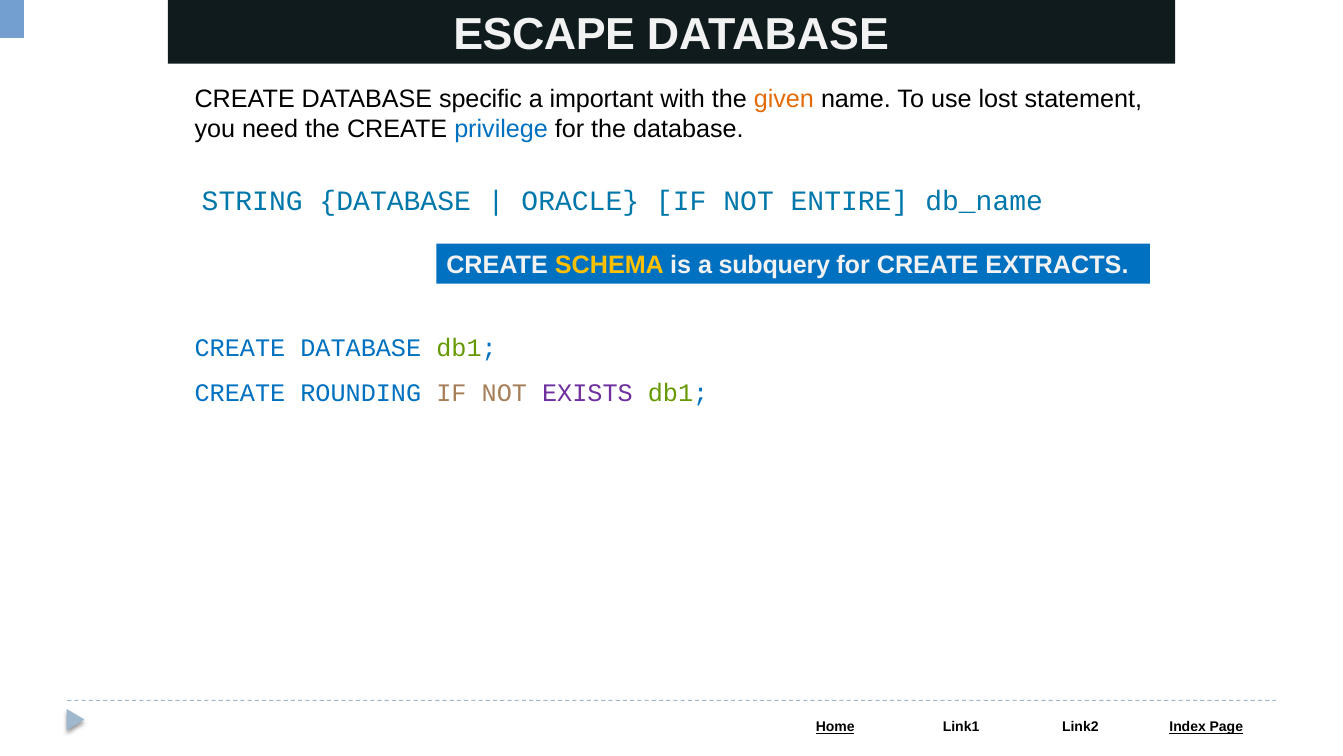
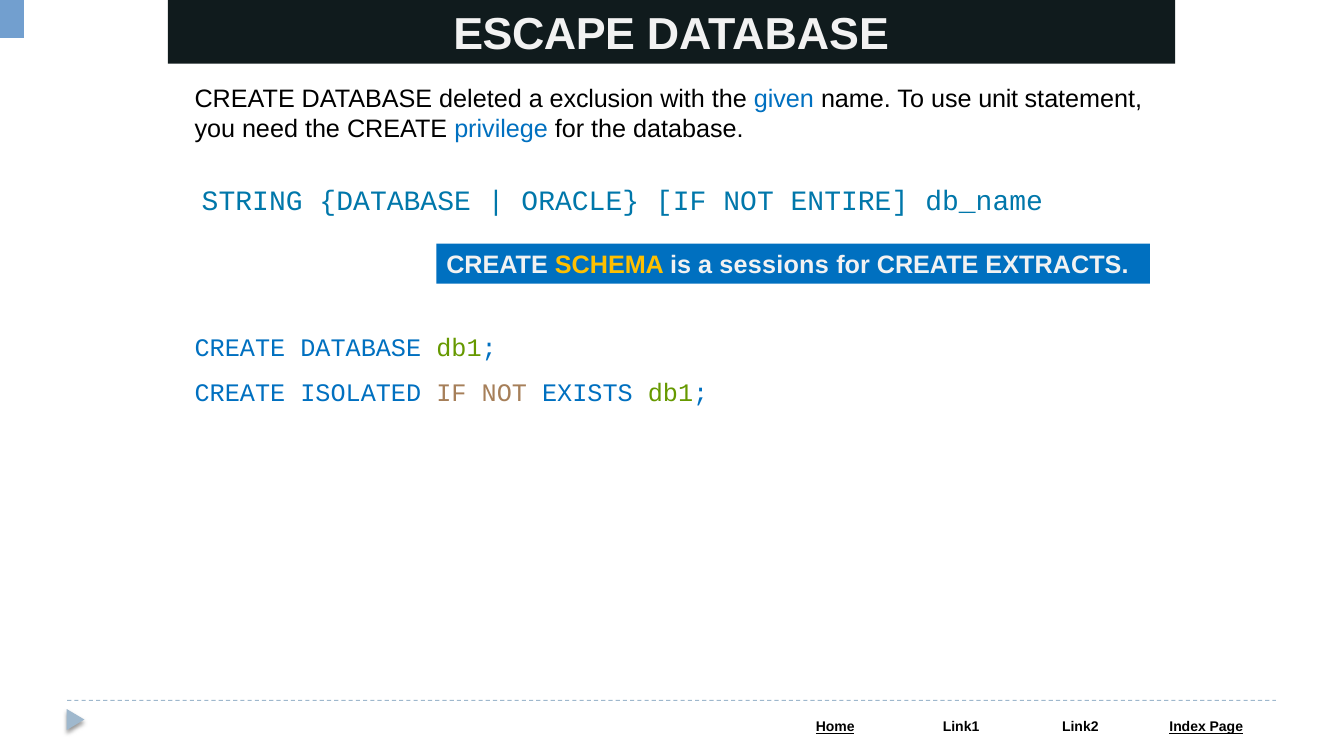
specific: specific -> deleted
important: important -> exclusion
given colour: orange -> blue
lost: lost -> unit
subquery: subquery -> sessions
ROUNDING: ROUNDING -> ISOLATED
EXISTS colour: purple -> blue
